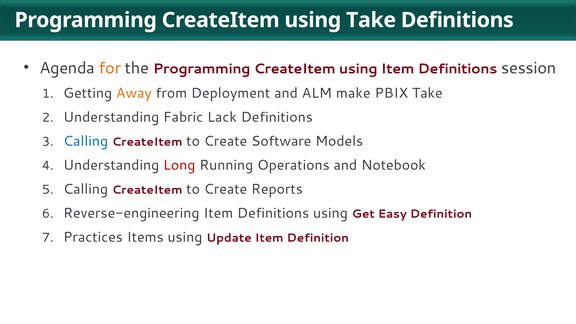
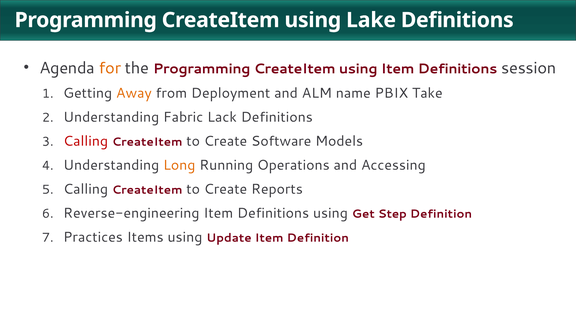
using Take: Take -> Lake
make: make -> name
Calling at (86, 141) colour: blue -> red
Long colour: red -> orange
Notebook: Notebook -> Accessing
Easy: Easy -> Step
